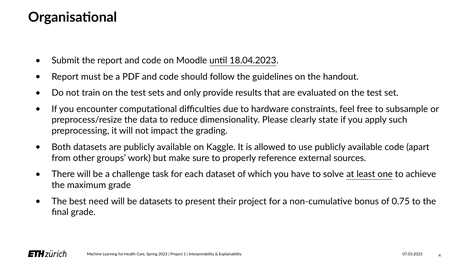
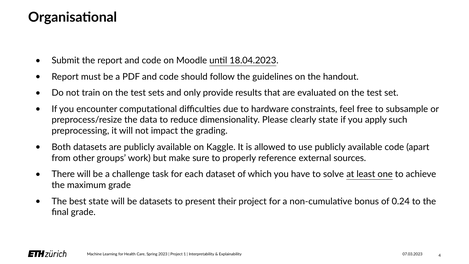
best need: need -> state
0.75: 0.75 -> 0.24
